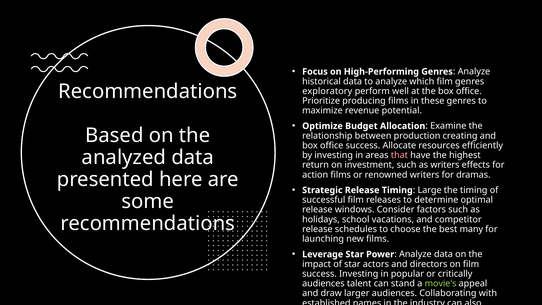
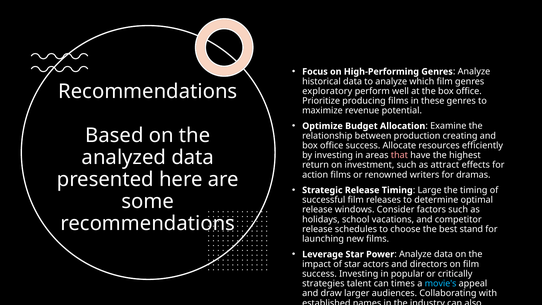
as writers: writers -> attract
many: many -> stand
audiences at (323, 283): audiences -> strategies
stand: stand -> times
movie's colour: light green -> light blue
